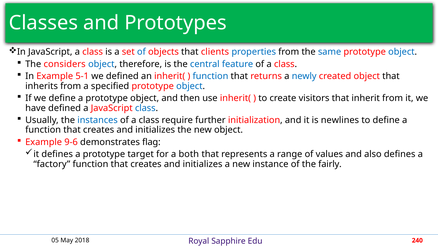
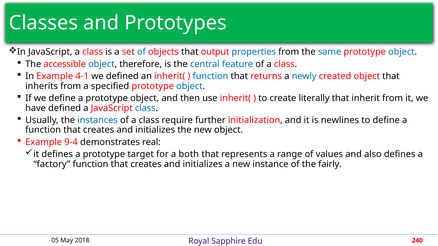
clients: clients -> output
considers: considers -> accessible
5-1: 5-1 -> 4-1
visitors: visitors -> literally
9-6: 9-6 -> 9-4
flag: flag -> real
